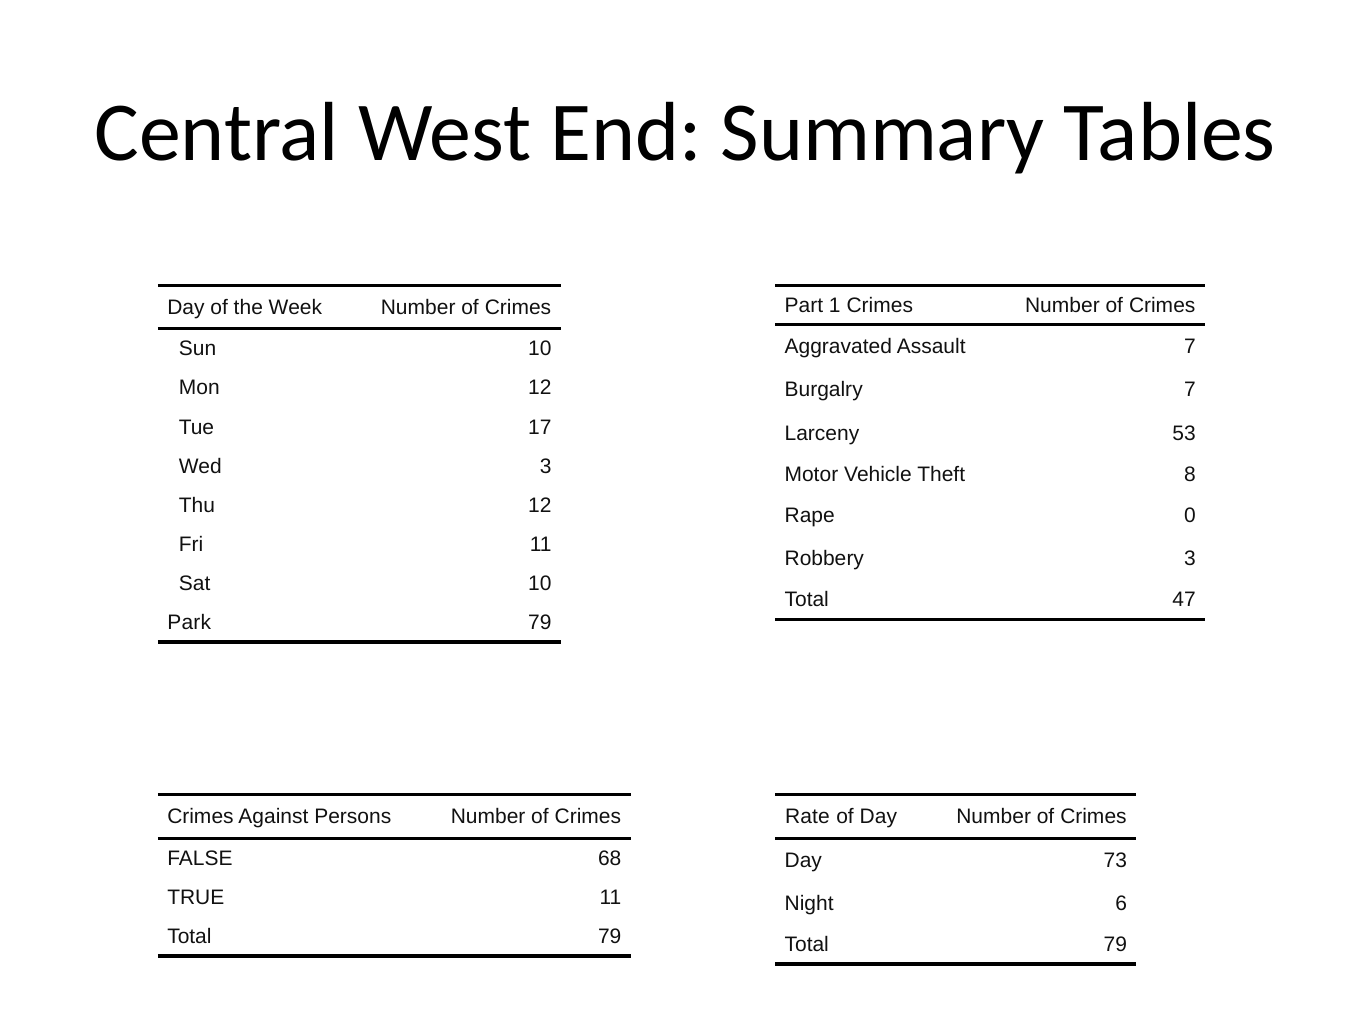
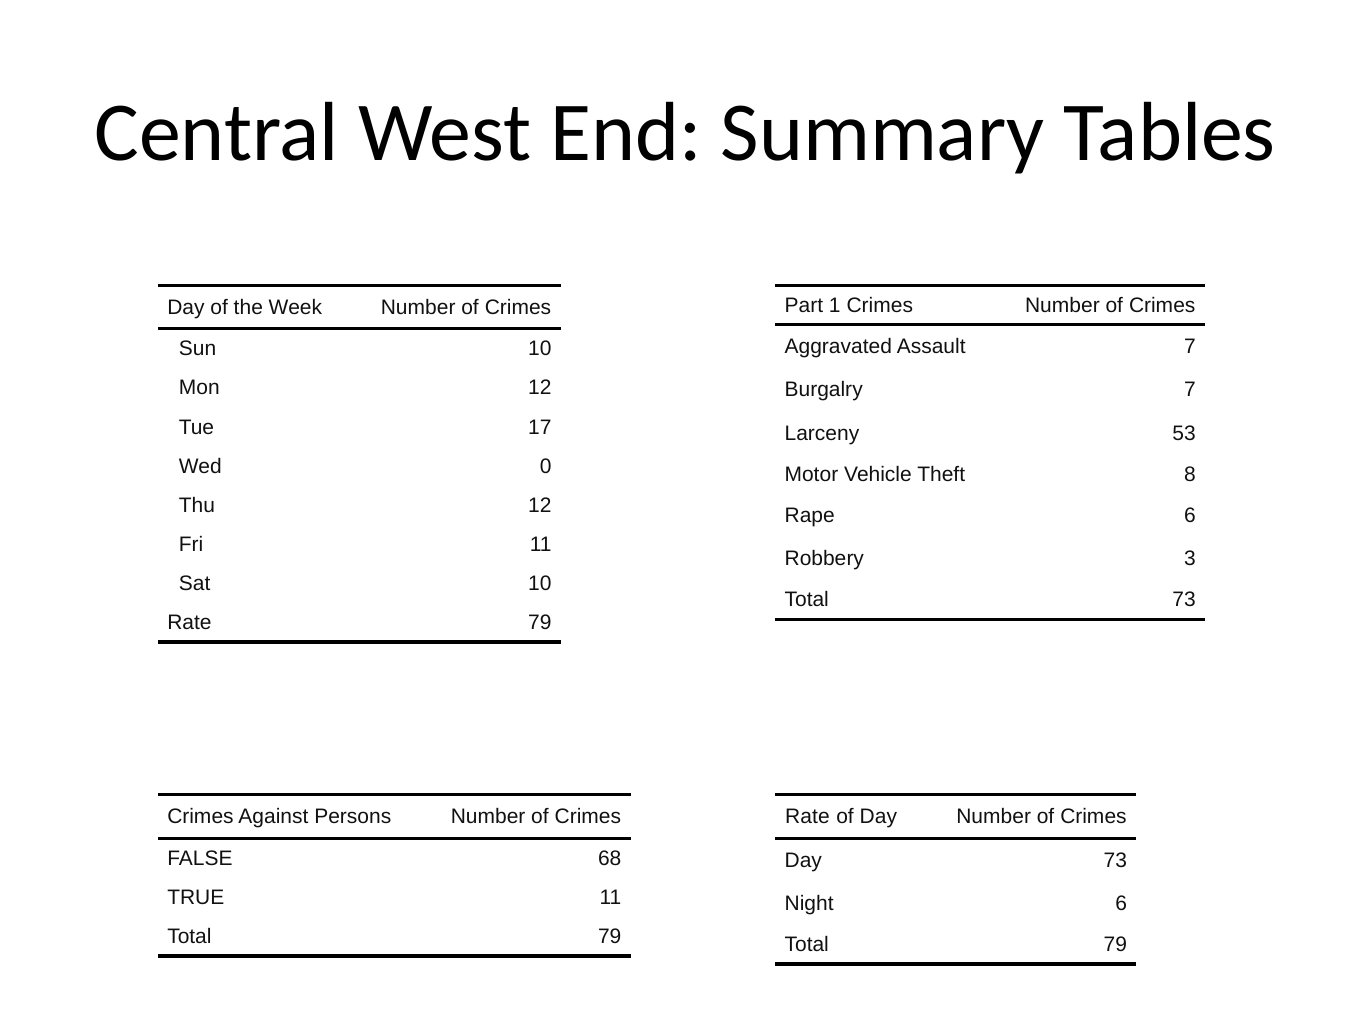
Wed 3: 3 -> 0
Rape 0: 0 -> 6
Total 47: 47 -> 73
Park at (189, 623): Park -> Rate
